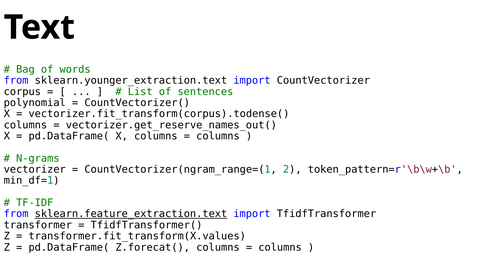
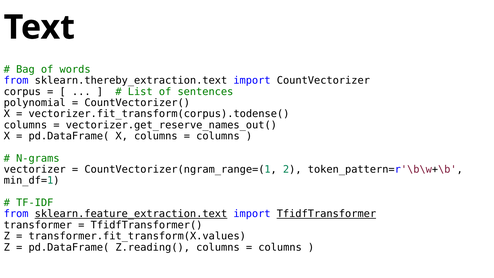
sklearn.younger_extraction.text: sklearn.younger_extraction.text -> sklearn.thereby_extraction.text
TfidfTransformer underline: none -> present
Z.forecat(: Z.forecat( -> Z.reading(
